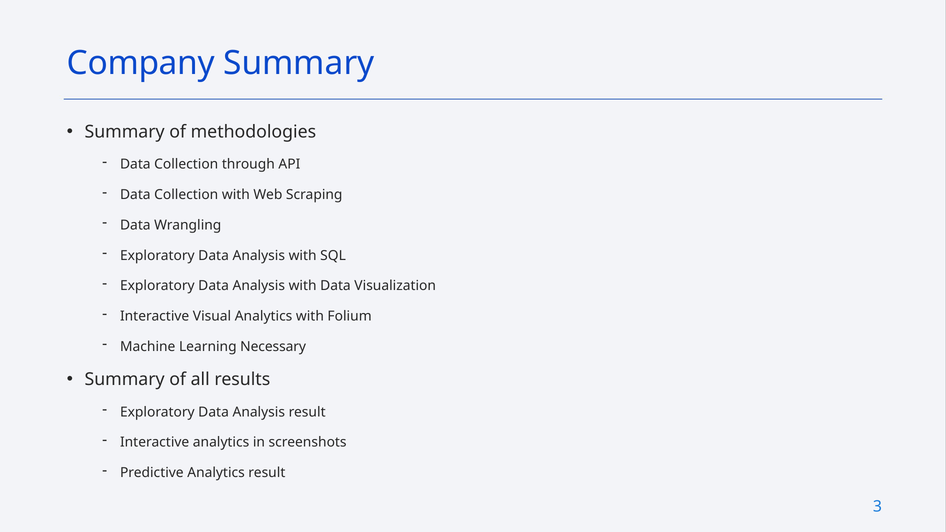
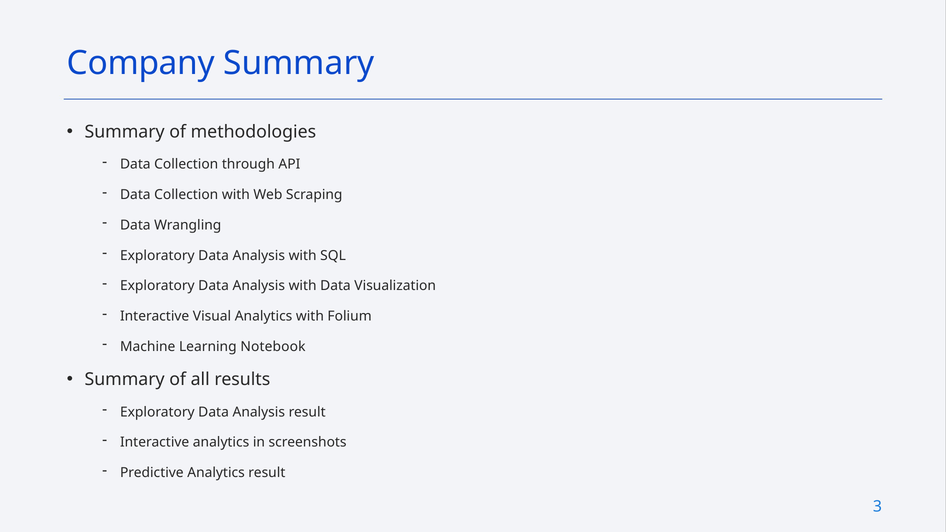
Necessary: Necessary -> Notebook
